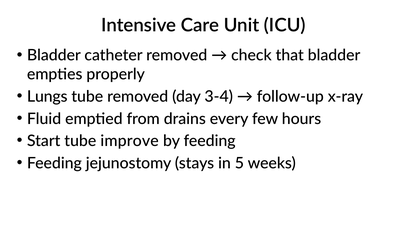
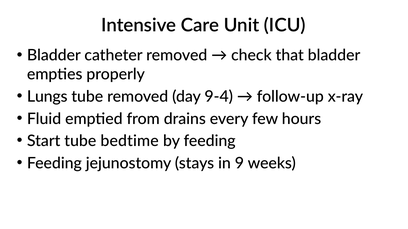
3-4: 3-4 -> 9-4
improve: improve -> bedtime
5: 5 -> 9
